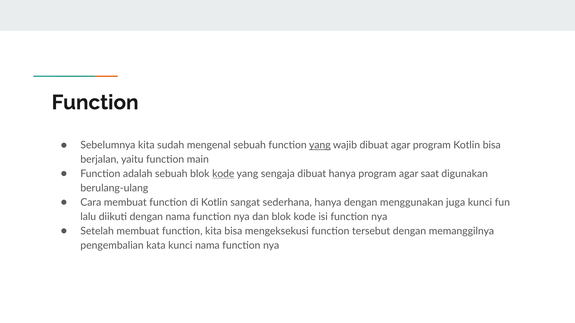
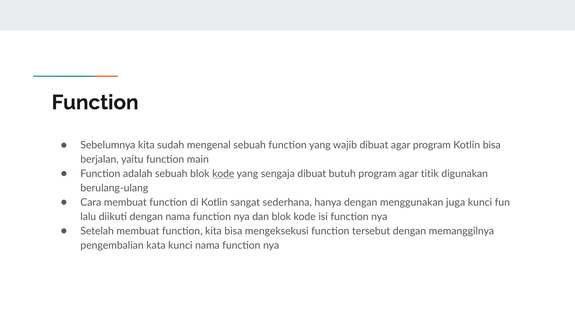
yang at (320, 145) underline: present -> none
dibuat hanya: hanya -> butuh
saat: saat -> titik
